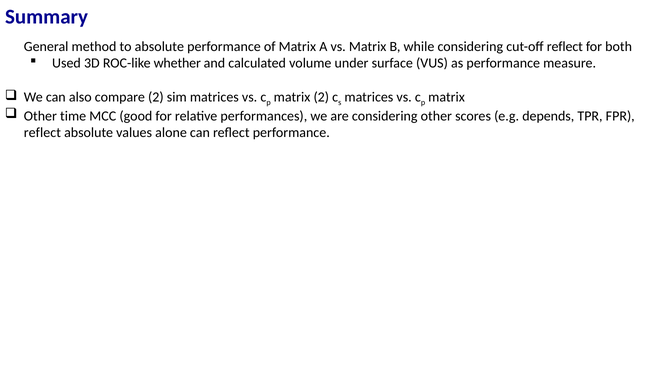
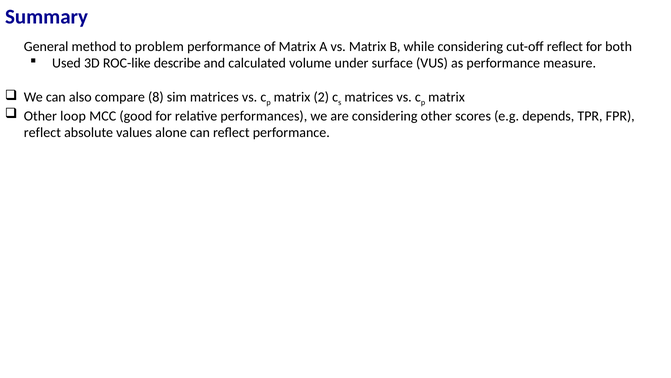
to absolute: absolute -> problem
whether: whether -> describe
compare 2: 2 -> 8
time: time -> loop
